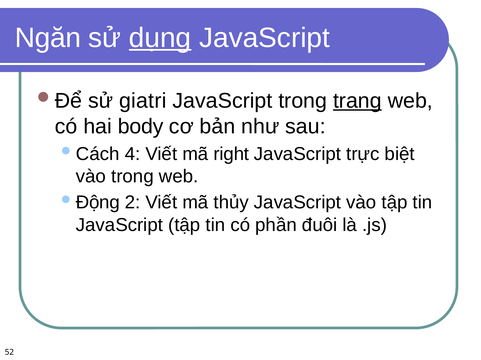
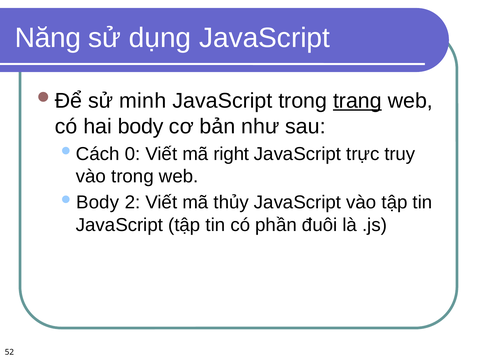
Ngăn: Ngăn -> Năng
dụng underline: present -> none
giatri: giatri -> minh
4: 4 -> 0
biệt: biệt -> truy
Động at (98, 203): Động -> Body
